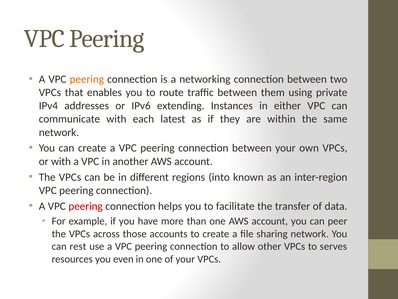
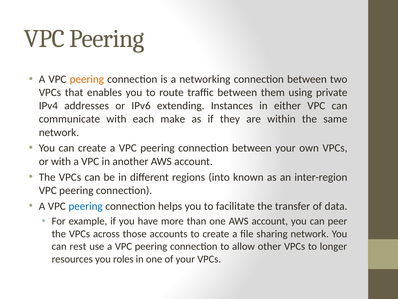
latest: latest -> make
peering at (86, 206) colour: red -> blue
serves: serves -> longer
even: even -> roles
